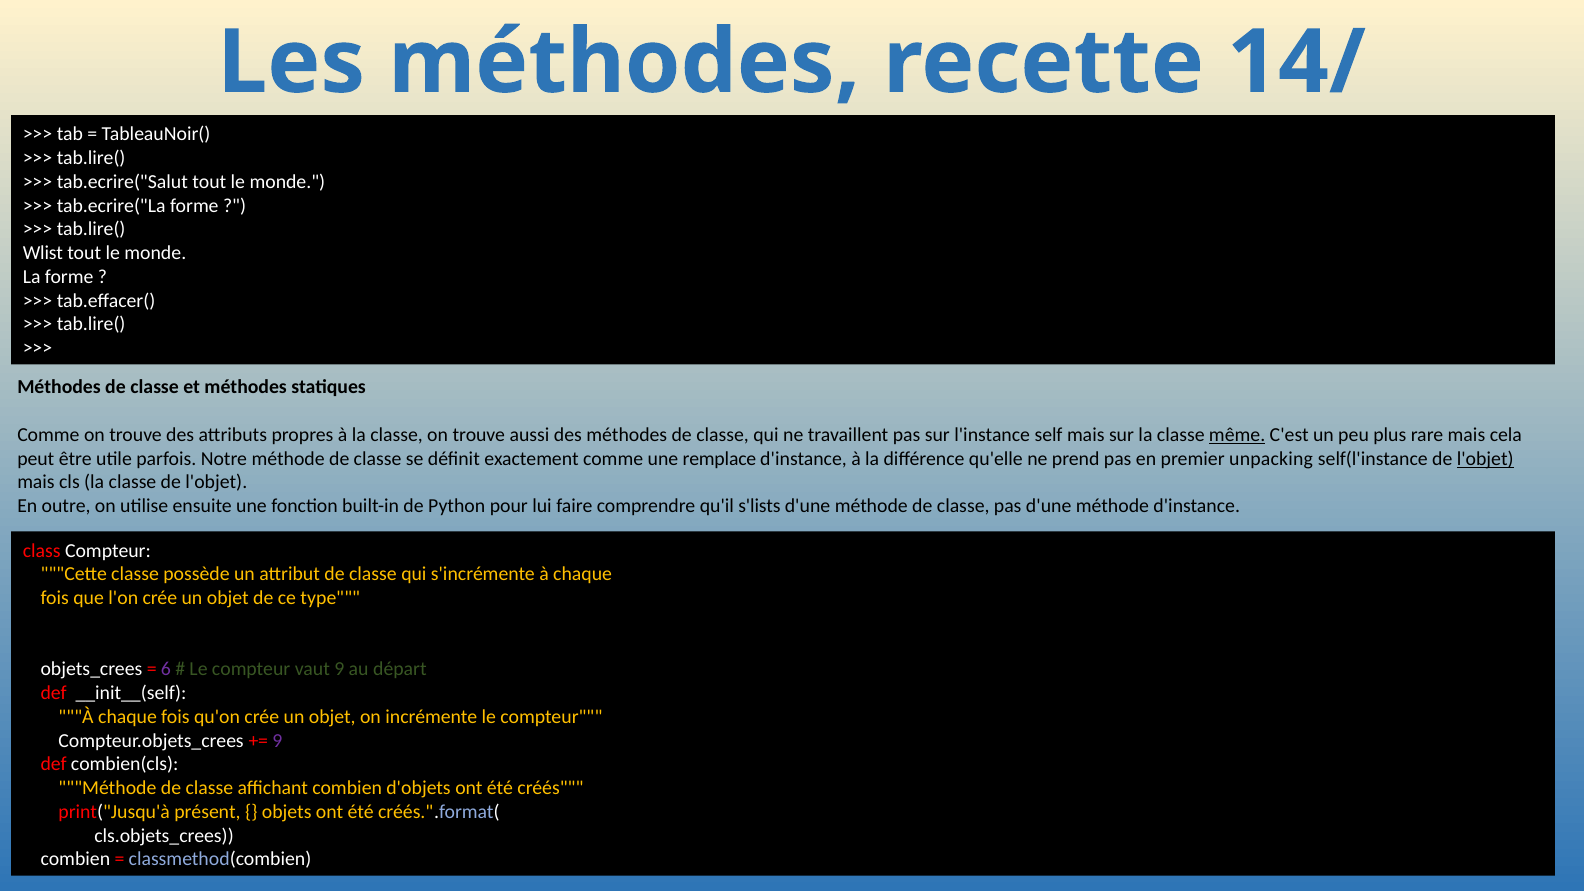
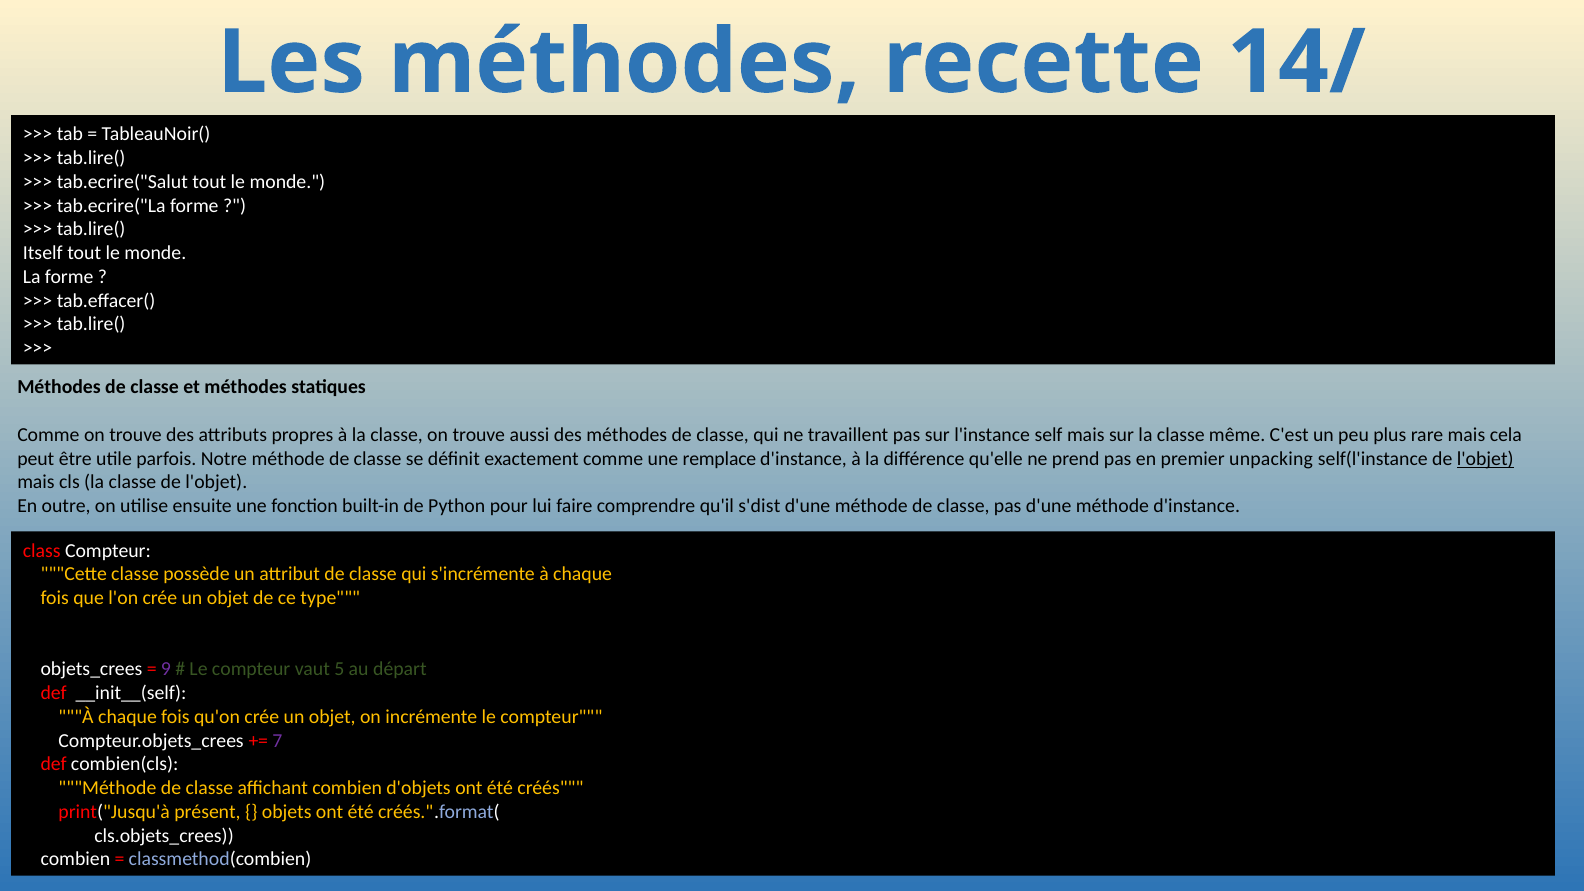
Wlist: Wlist -> Itself
même underline: present -> none
s'lists: s'lists -> s'dist
6: 6 -> 9
vaut 9: 9 -> 5
9 at (277, 741): 9 -> 7
